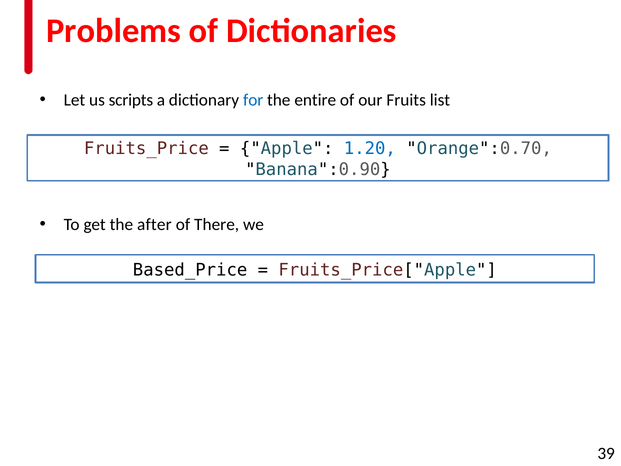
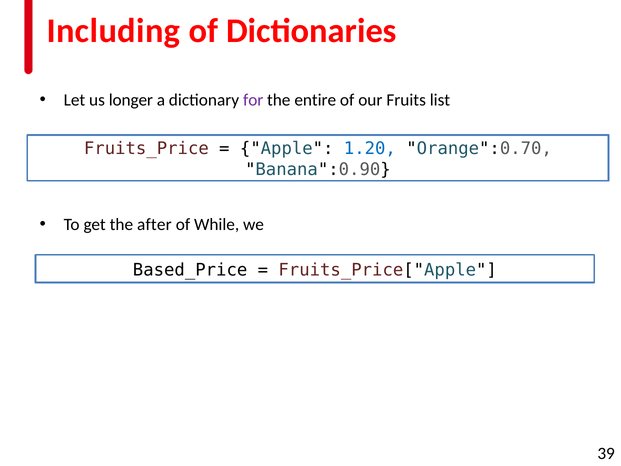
Problems: Problems -> Including
scripts: scripts -> longer
for colour: blue -> purple
There: There -> While
